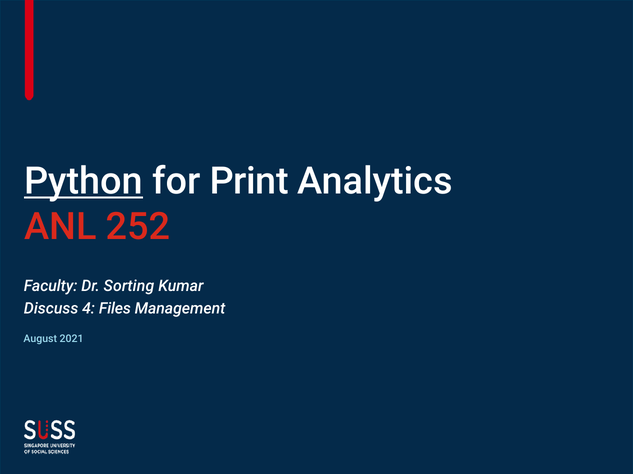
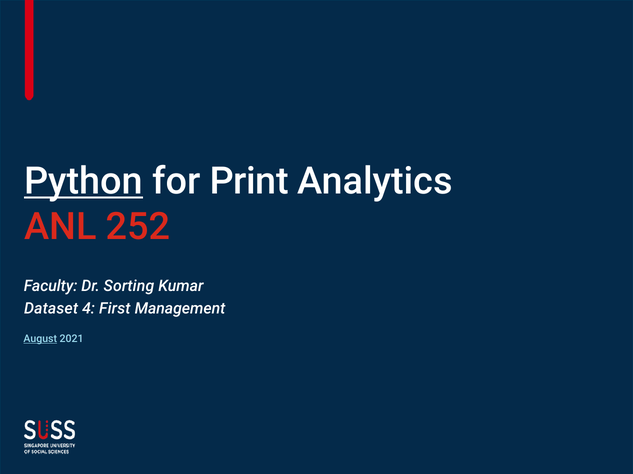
Discuss: Discuss -> Dataset
Files: Files -> First
August underline: none -> present
